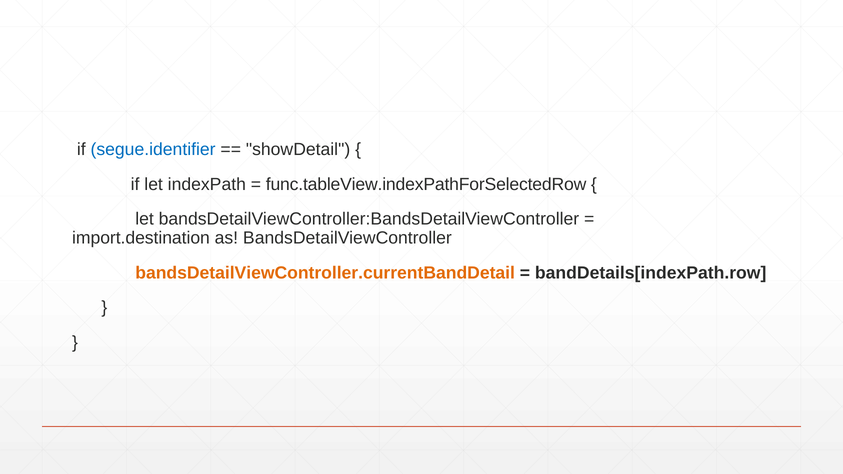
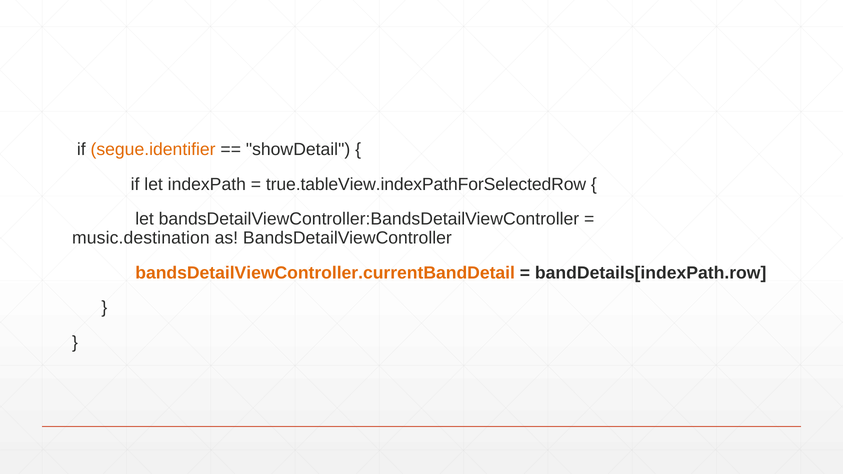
segue.identifier colour: blue -> orange
func.tableView.indexPathForSelectedRow: func.tableView.indexPathForSelectedRow -> true.tableView.indexPathForSelectedRow
import.destination: import.destination -> music.destination
